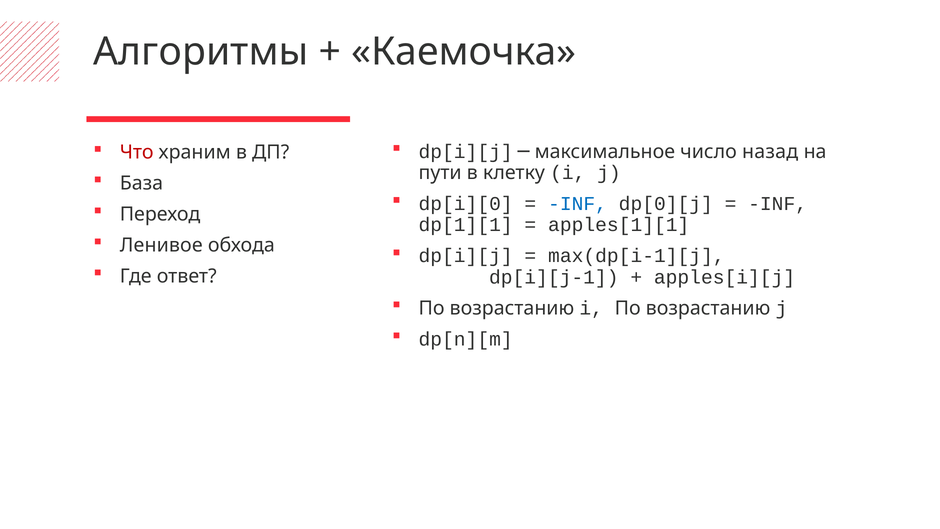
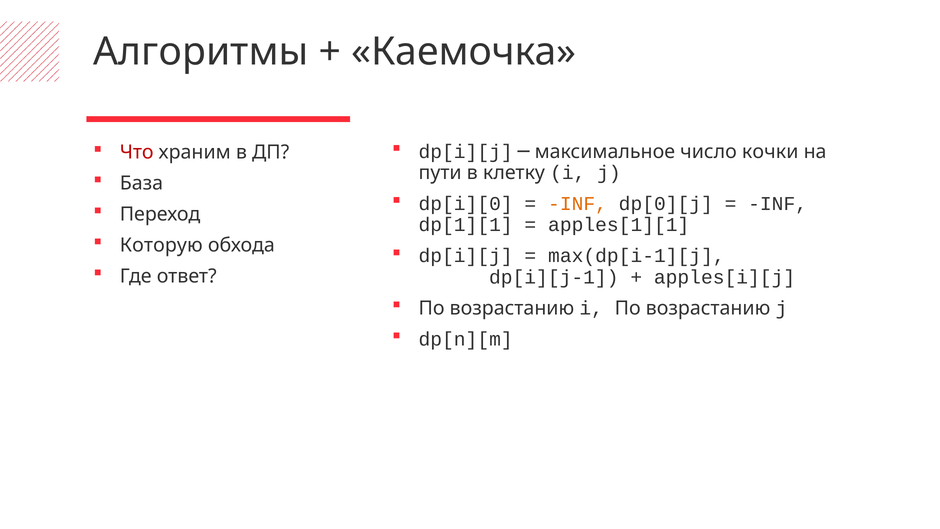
назад: назад -> кочки
INF at (578, 204) colour: blue -> orange
Ленивое: Ленивое -> Которую
